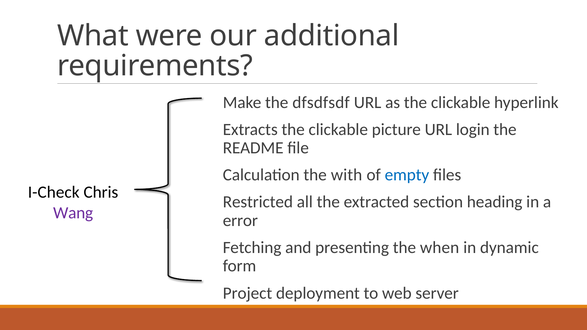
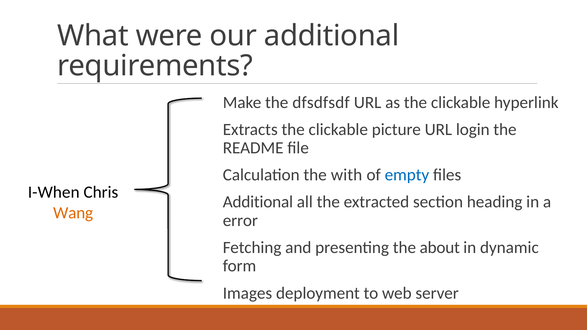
I-Check: I-Check -> I-When
Restricted at (258, 202): Restricted -> Additional
Wang colour: purple -> orange
when: when -> about
Project: Project -> Images
